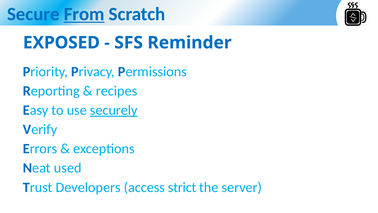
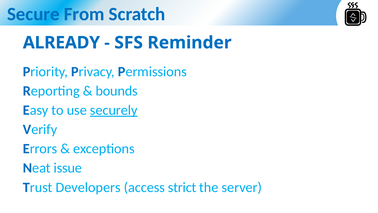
From underline: present -> none
EXPOSED: EXPOSED -> ALREADY
recipes: recipes -> bounds
used: used -> issue
